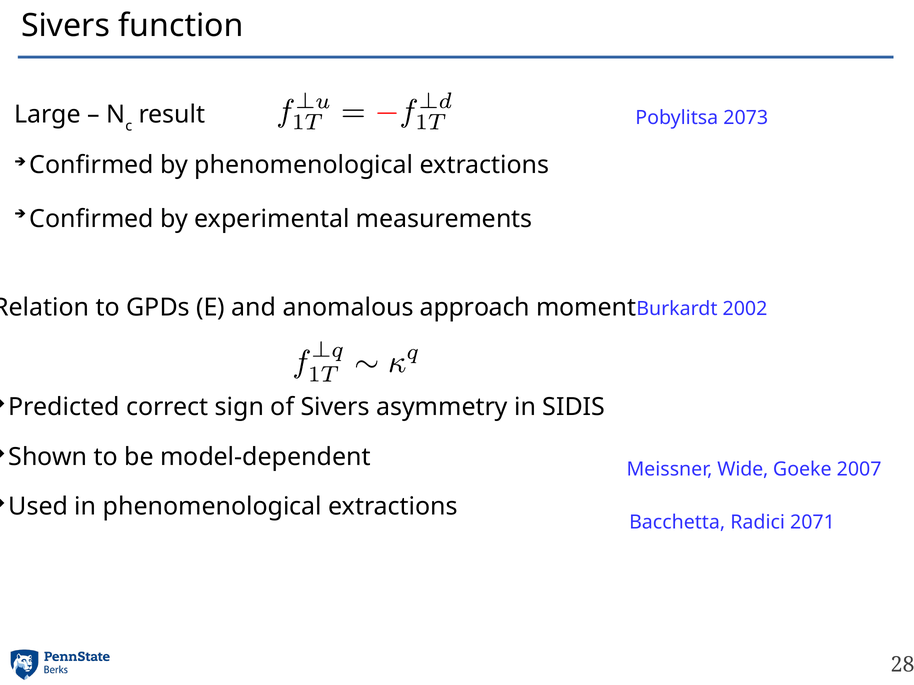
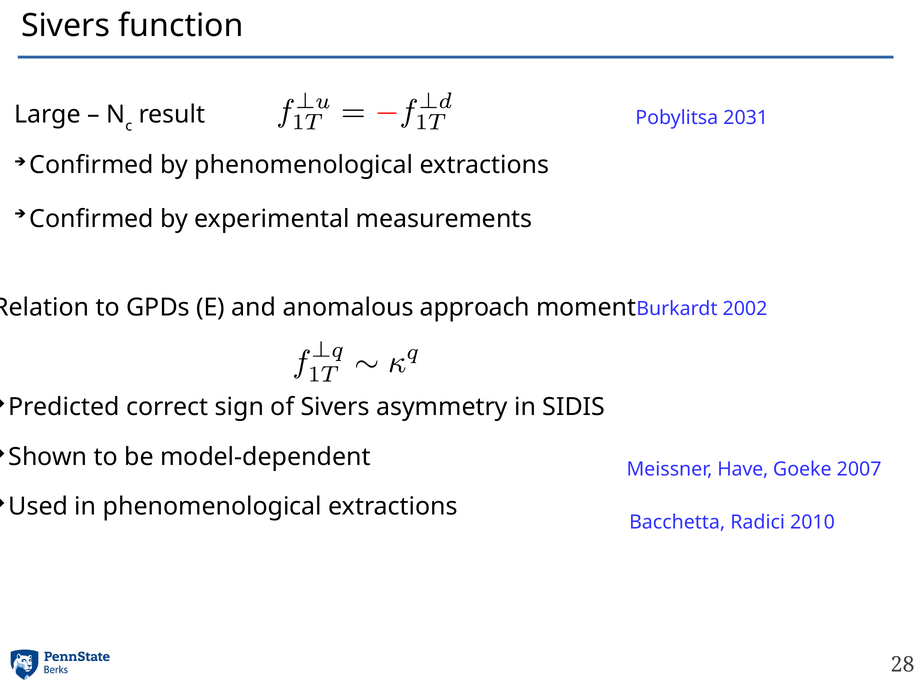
2073: 2073 -> 2031
Wide: Wide -> Have
2071: 2071 -> 2010
